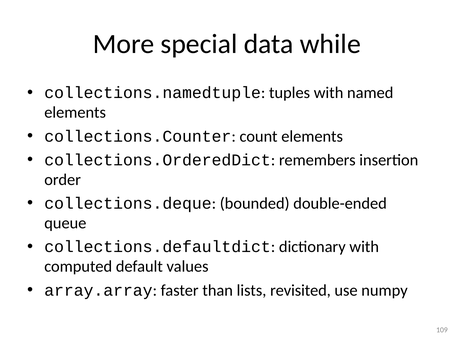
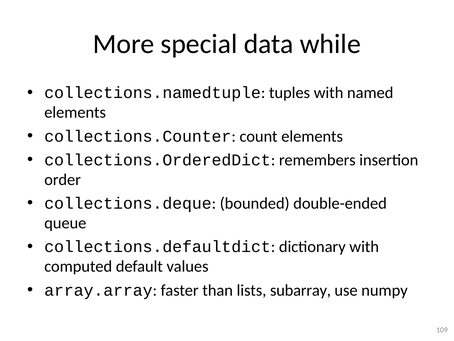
revisited: revisited -> subarray
